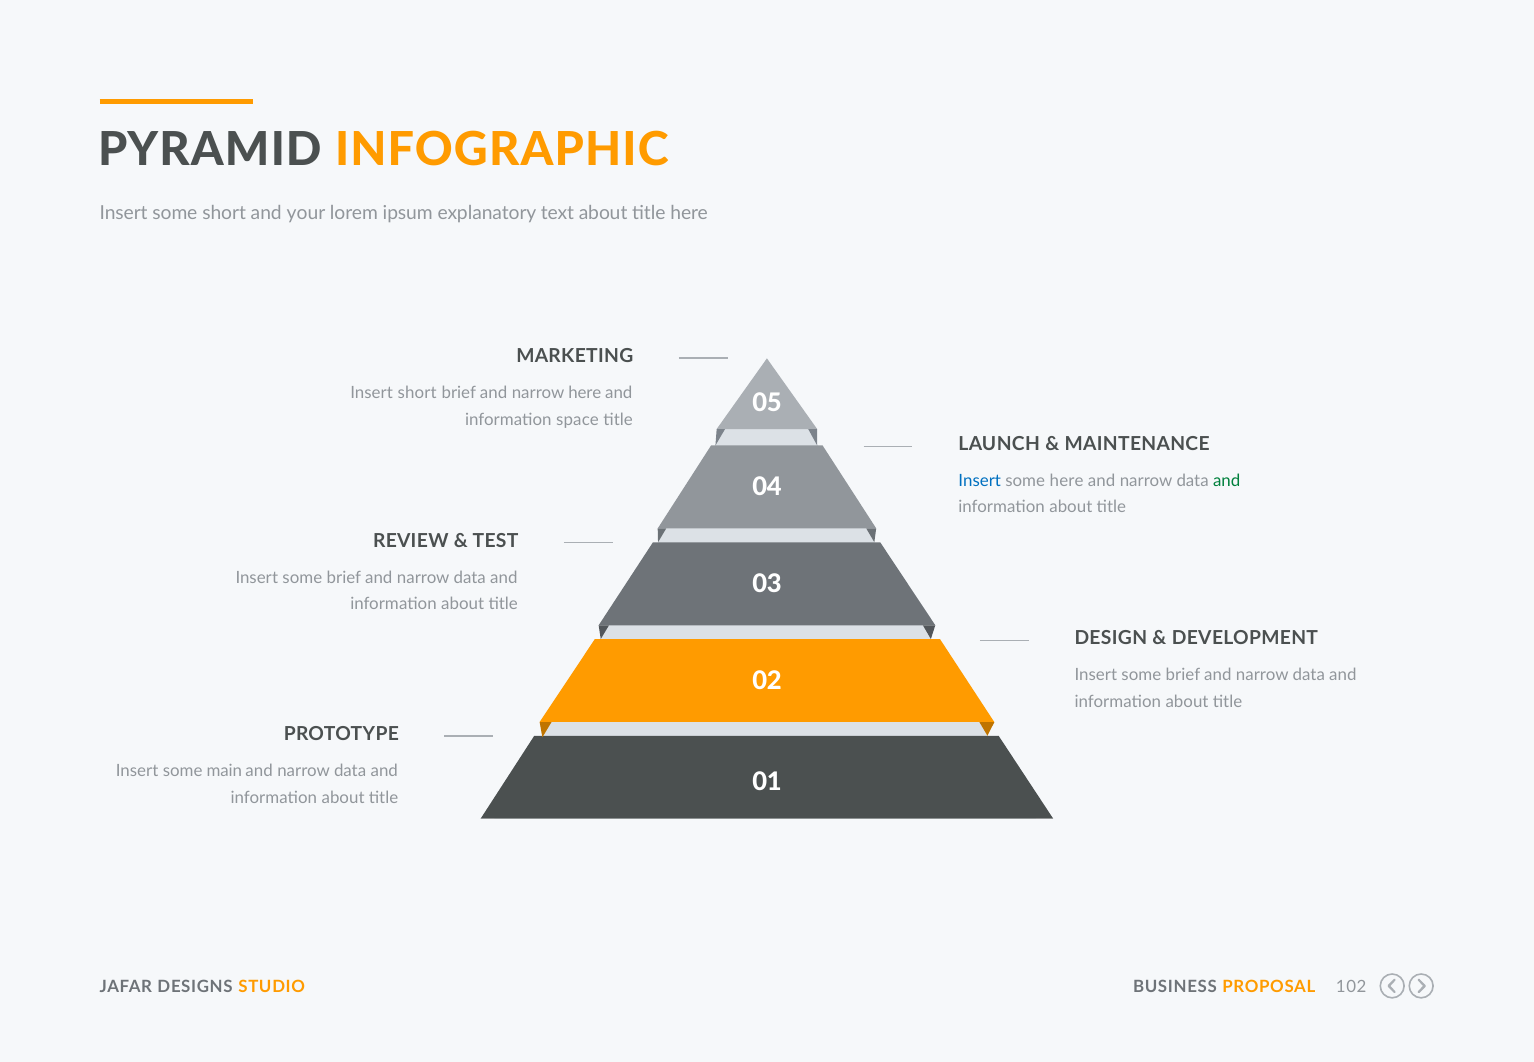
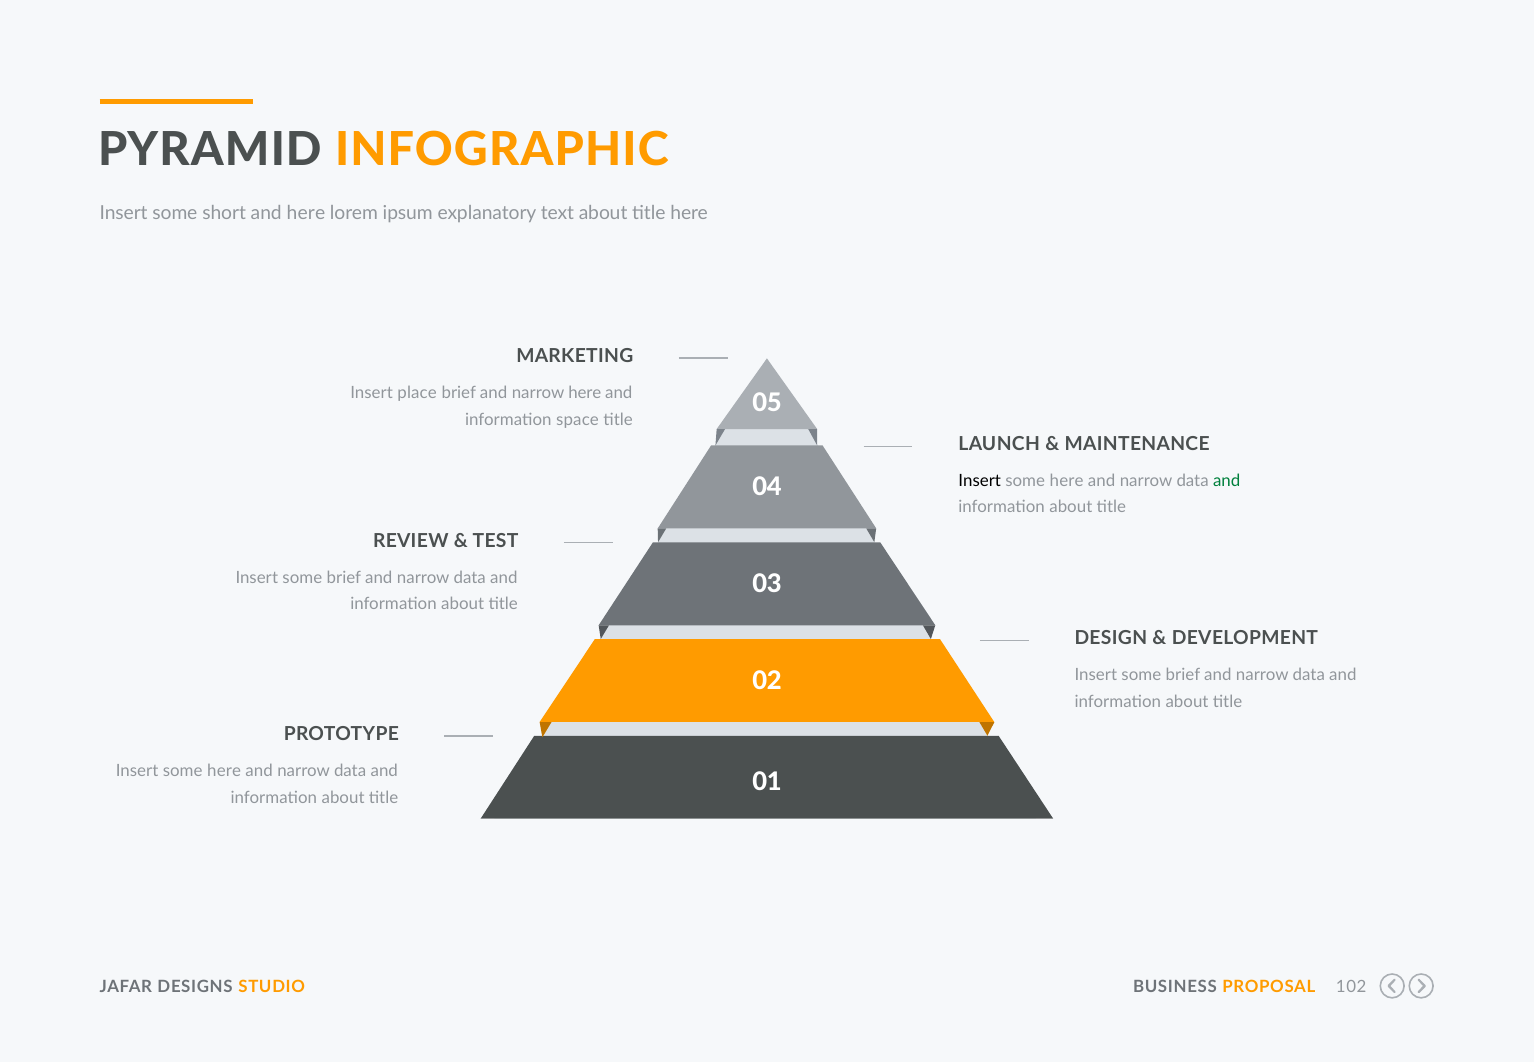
and your: your -> here
Insert short: short -> place
Insert at (980, 481) colour: blue -> black
main at (224, 771): main -> here
